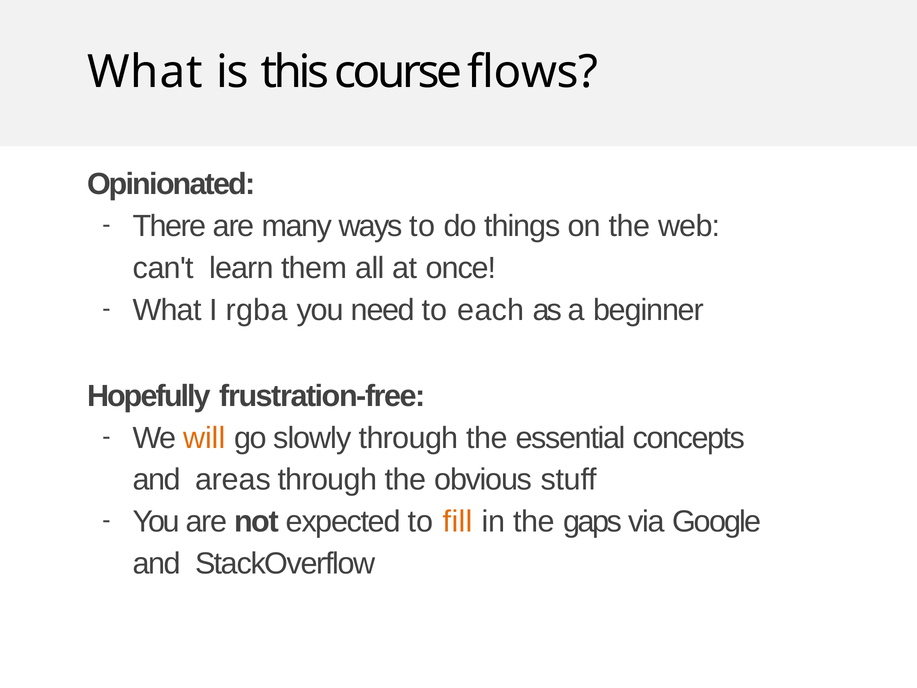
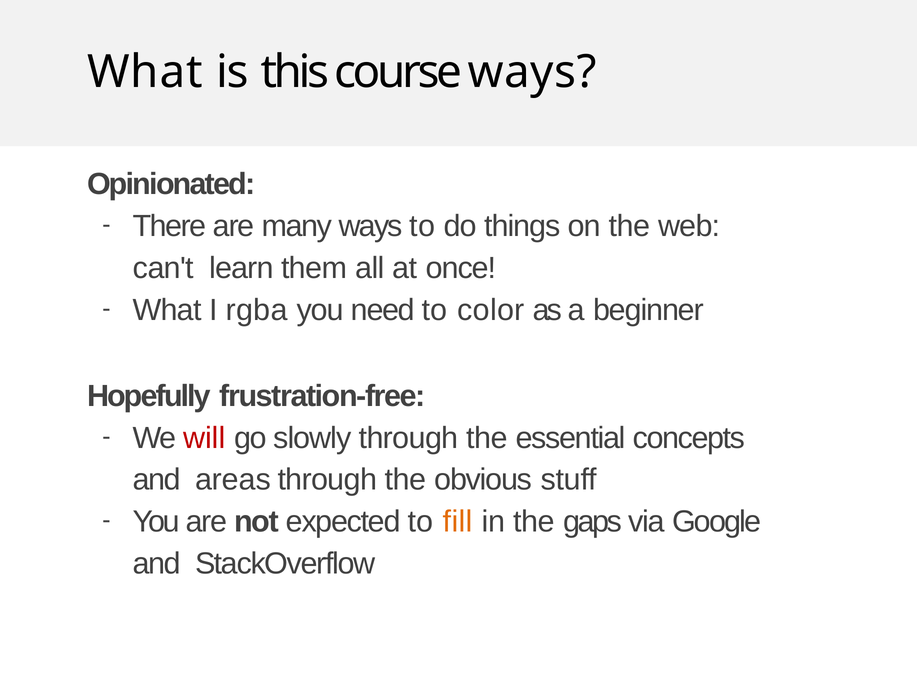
course flows: flows -> ways
each: each -> color
will colour: orange -> red
